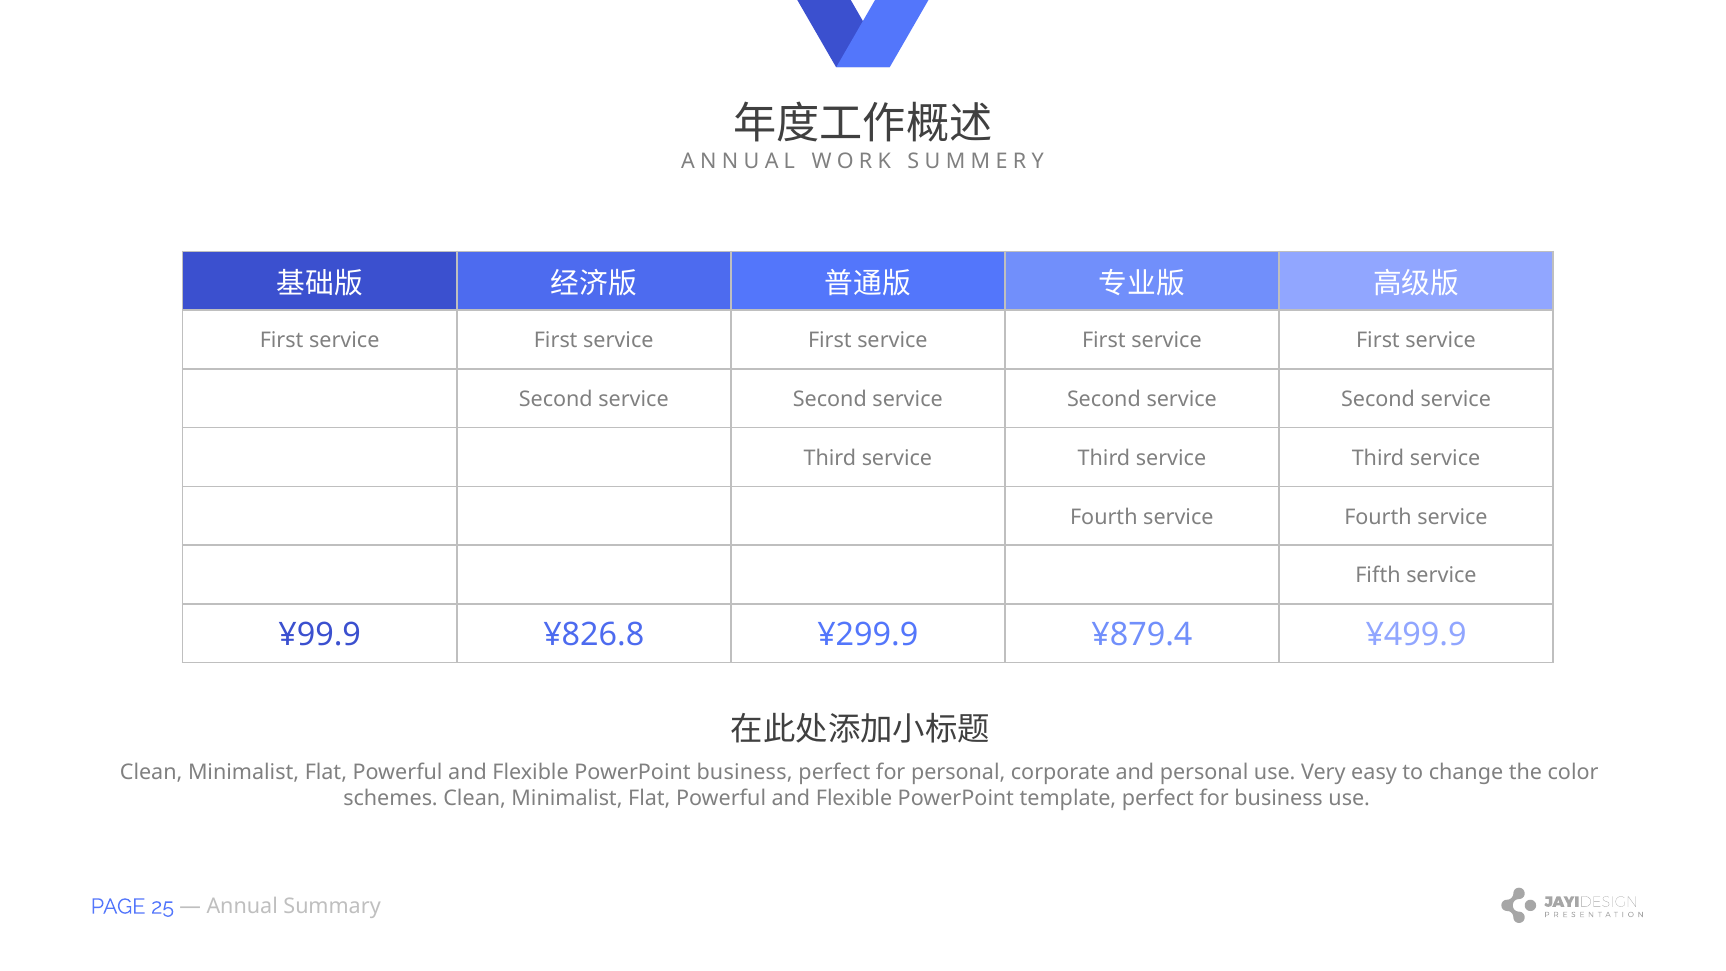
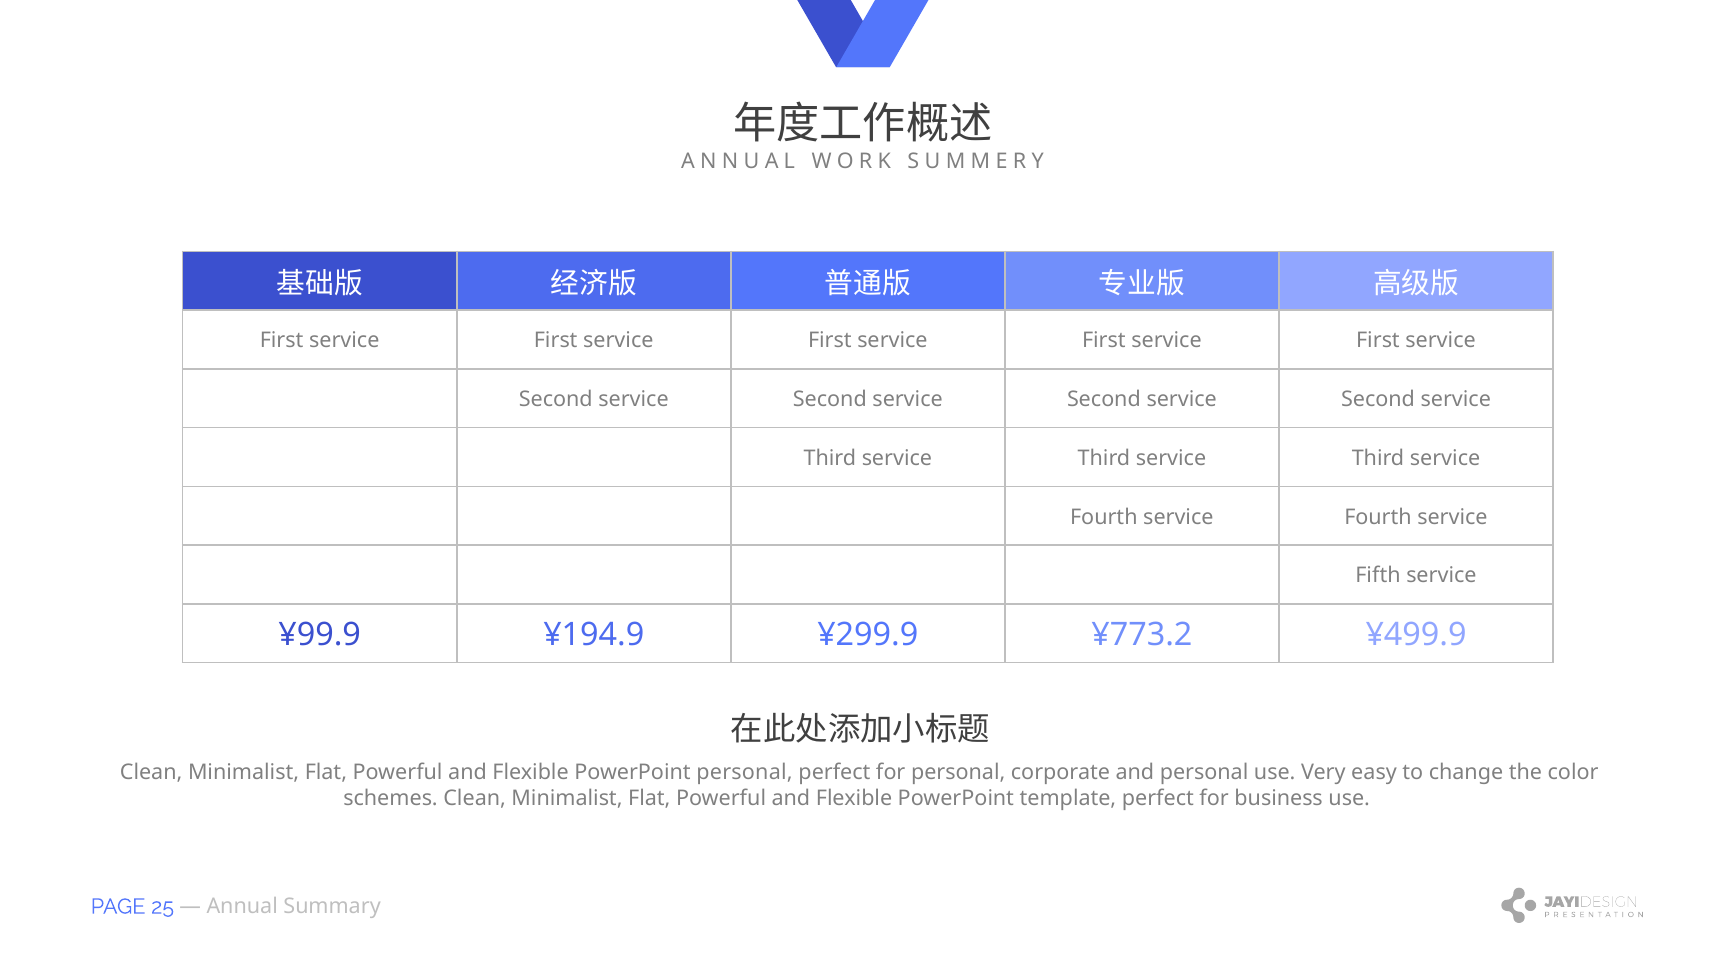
¥826.8: ¥826.8 -> ¥194.9
¥879.4: ¥879.4 -> ¥773.2
PowerPoint business: business -> personal
